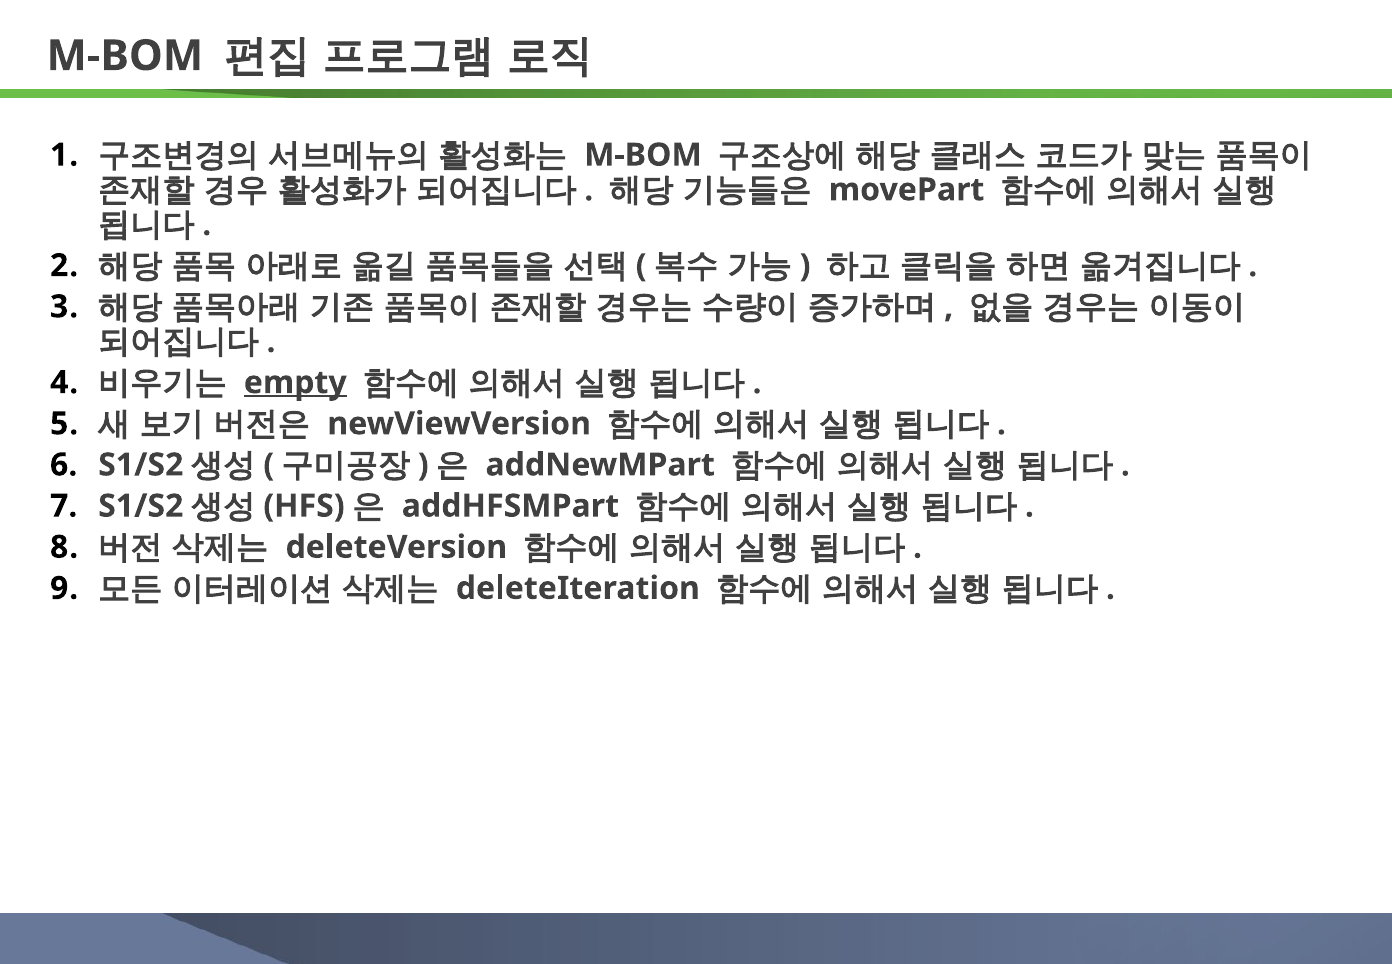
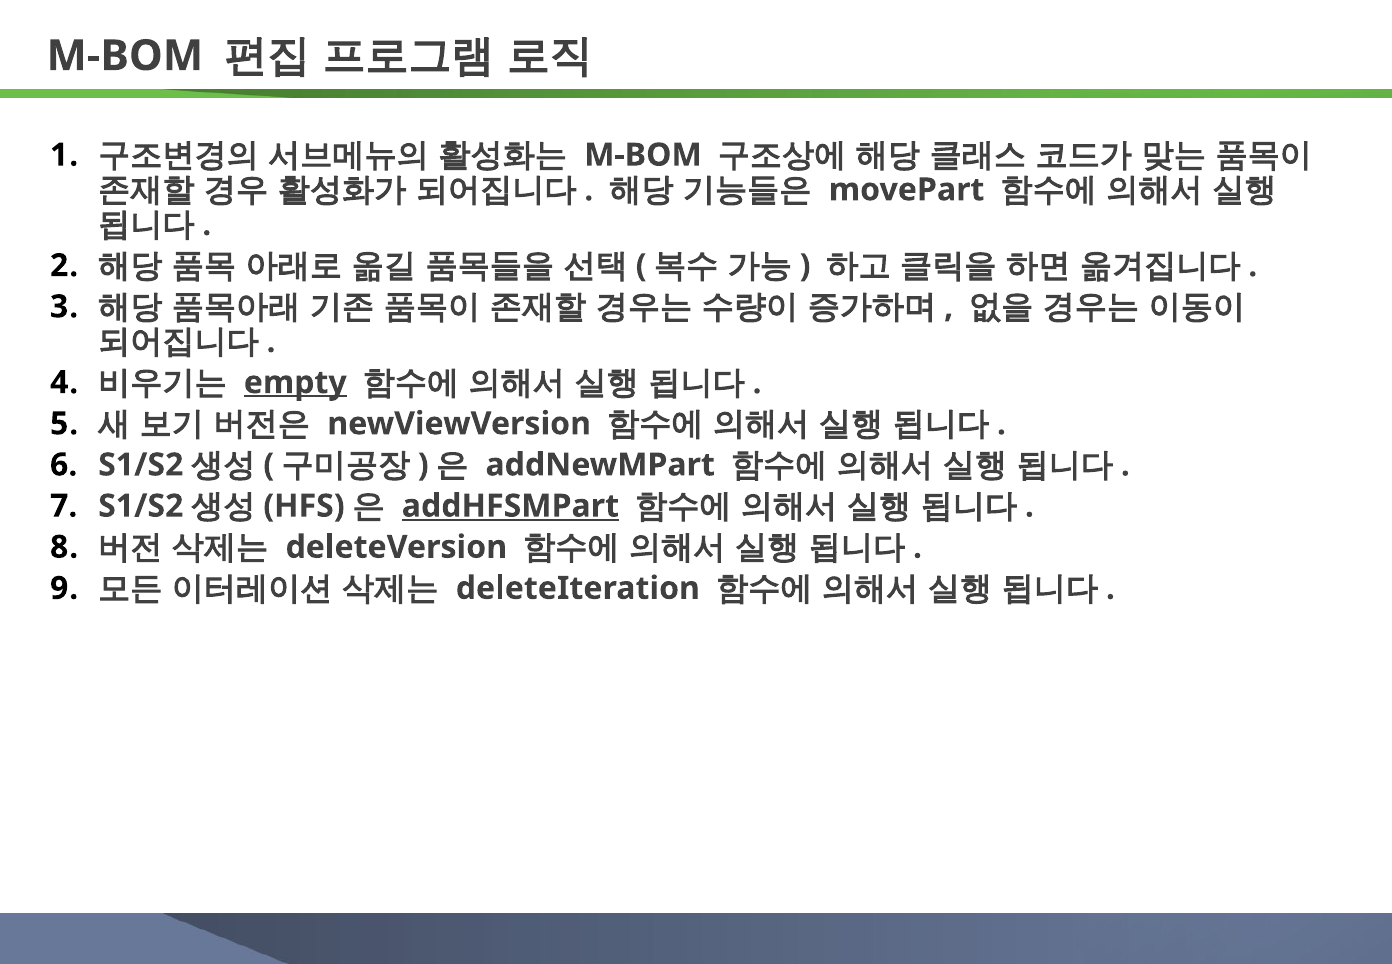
addHFSMPart underline: none -> present
